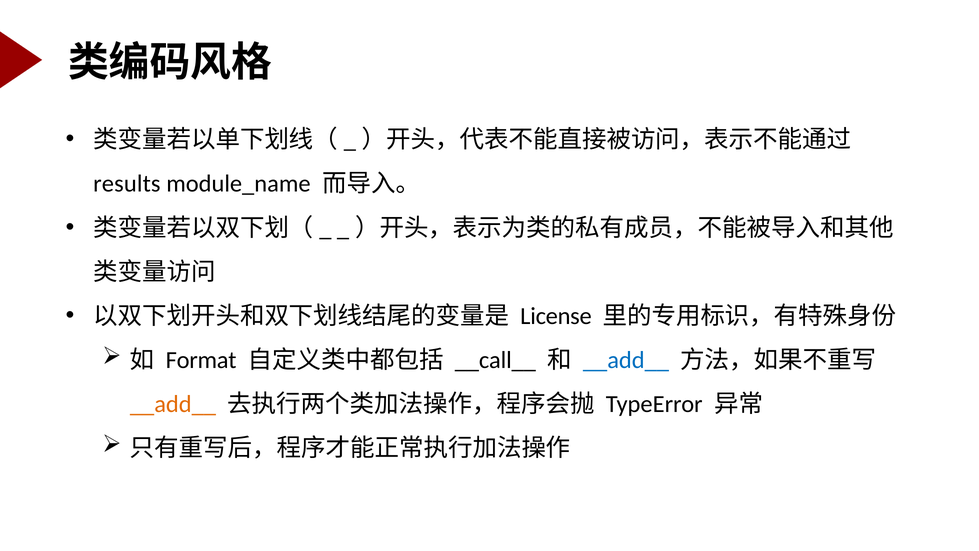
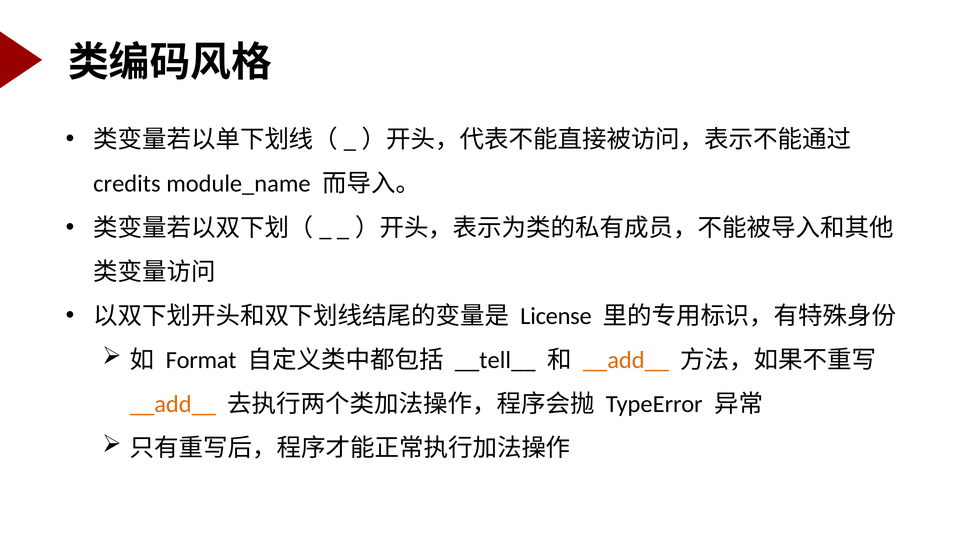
results: results -> credits
__call__: __call__ -> __tell__
__add__ at (626, 360) colour: blue -> orange
